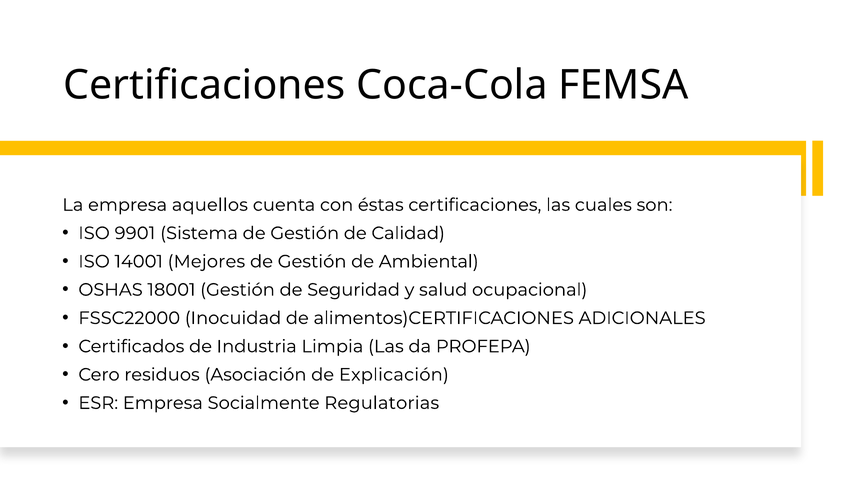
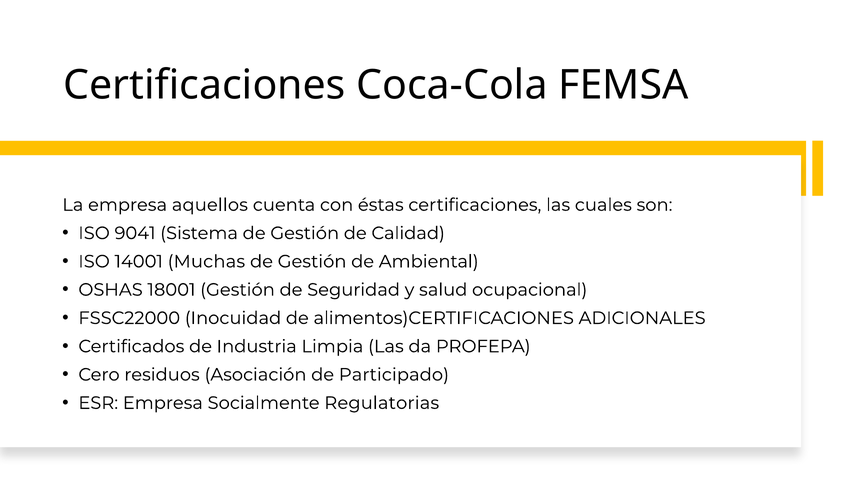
9901: 9901 -> 9041
Mejores: Mejores -> Muchas
Explicación: Explicación -> Participado
